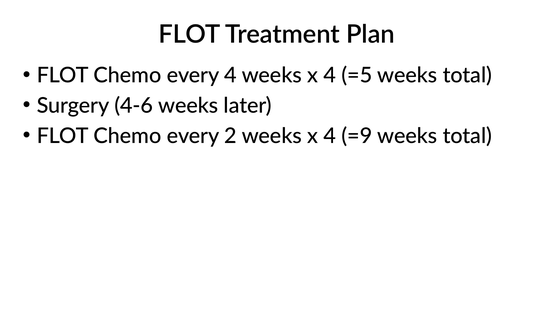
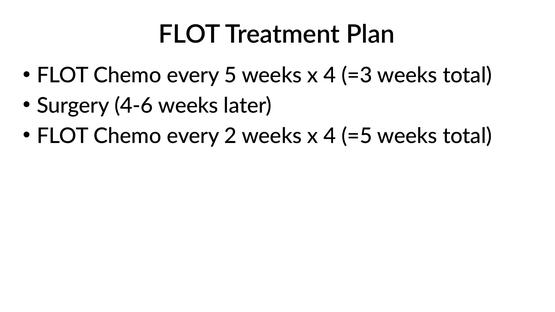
every 4: 4 -> 5
=5: =5 -> =3
=9: =9 -> =5
